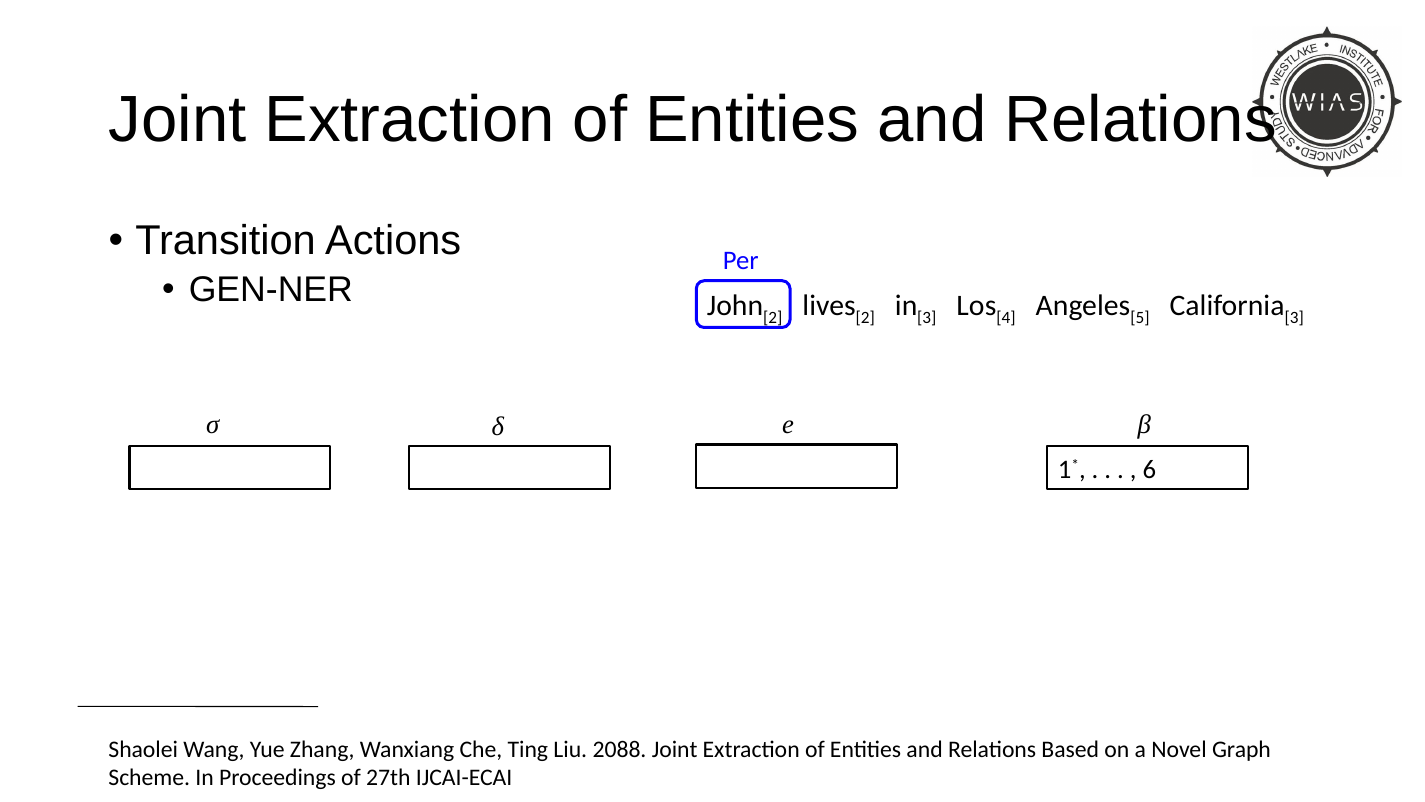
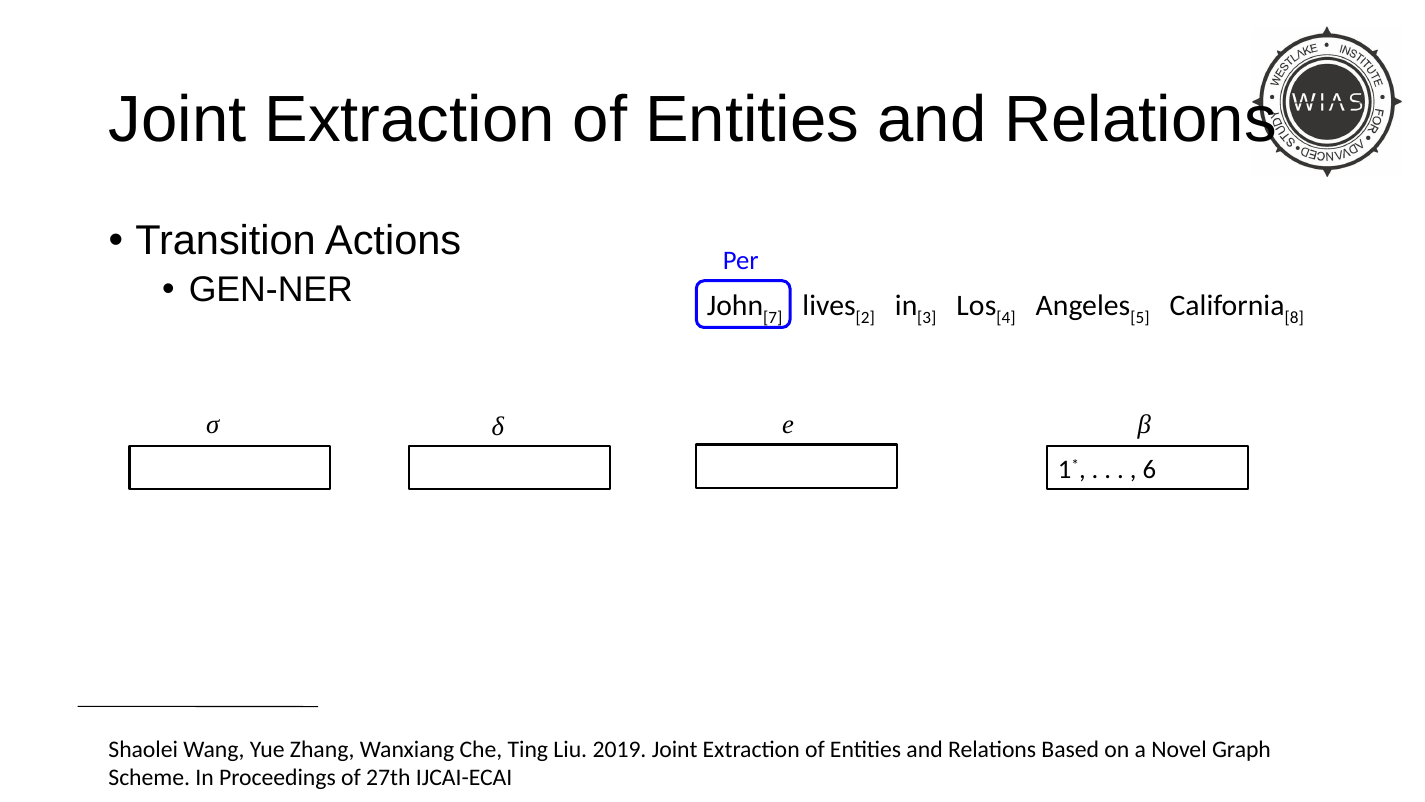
2 at (773, 317): 2 -> 7
3 at (1294, 317): 3 -> 8
2088: 2088 -> 2019
